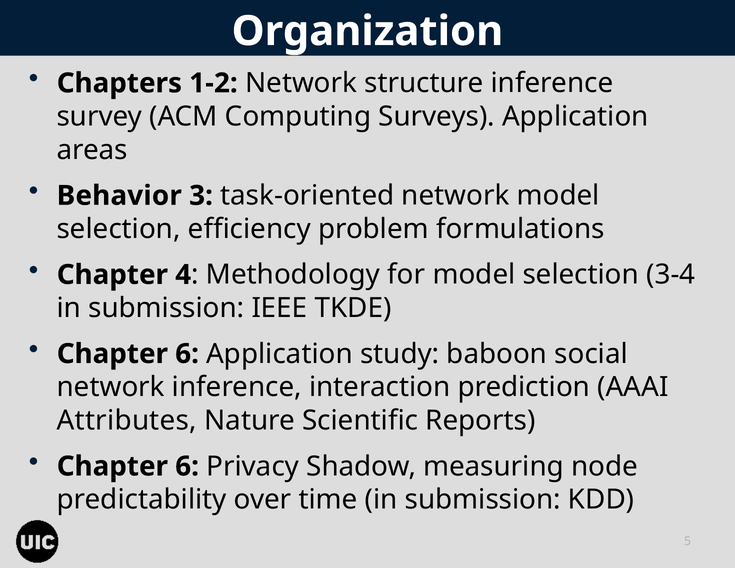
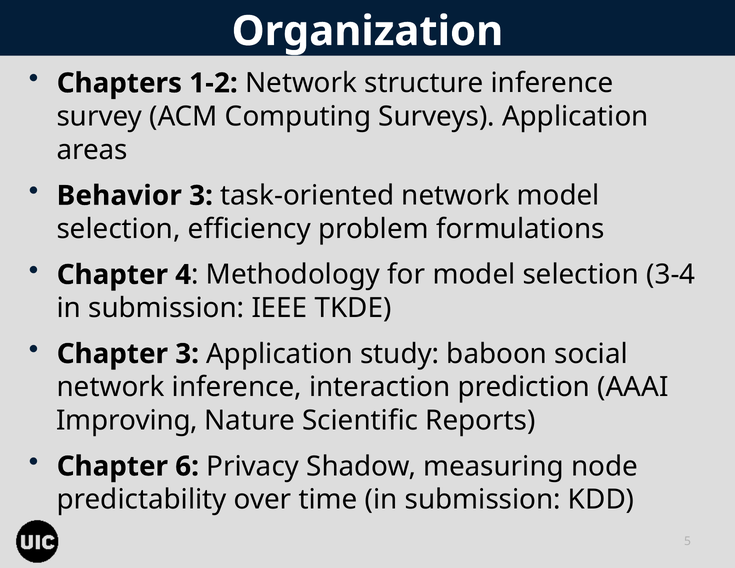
6 at (187, 354): 6 -> 3
Attributes: Attributes -> Improving
